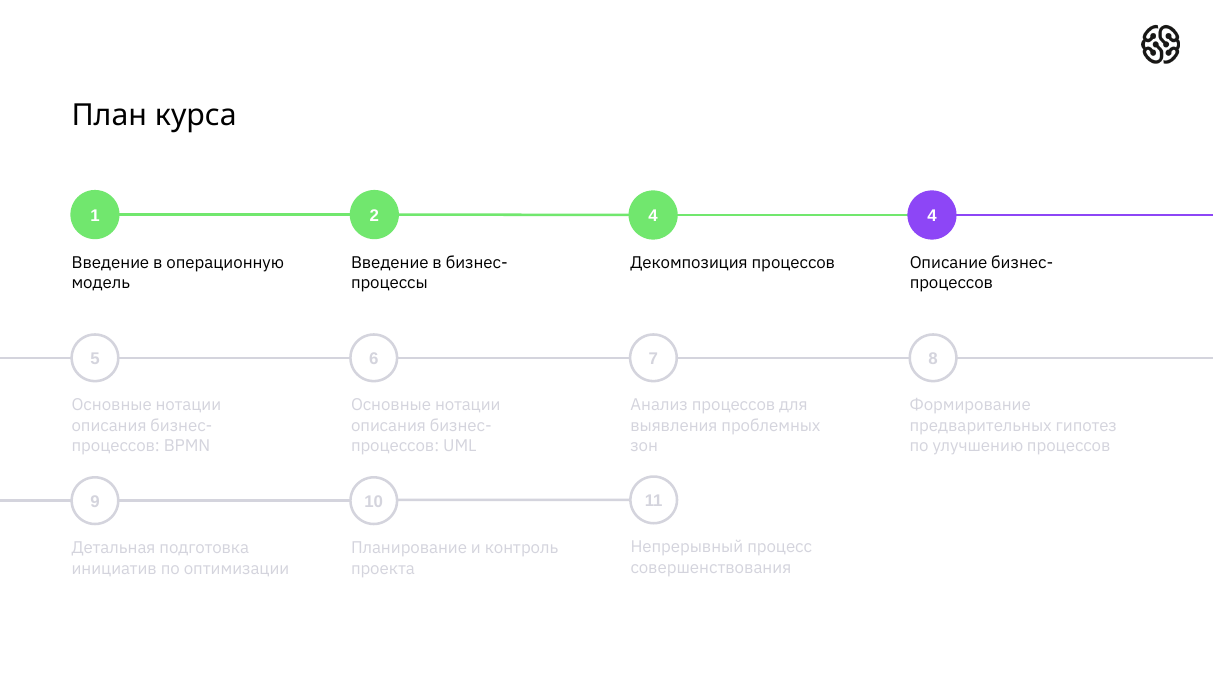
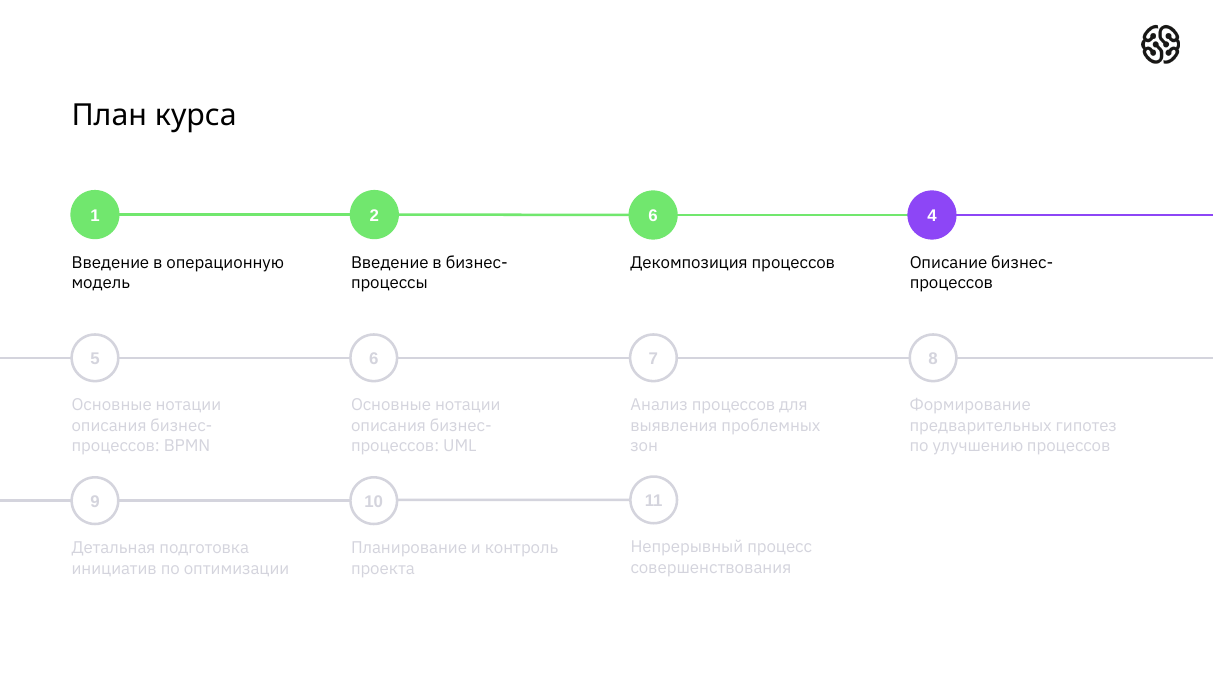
2 4: 4 -> 6
